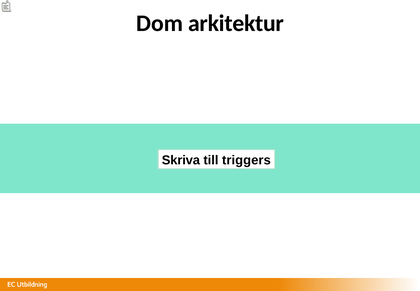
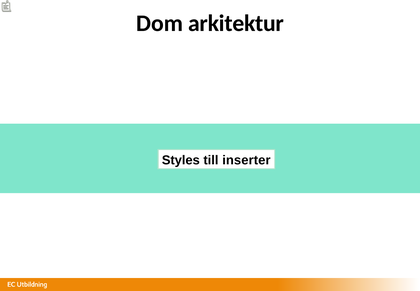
Skriva: Skriva -> Styles
triggers: triggers -> inserter
